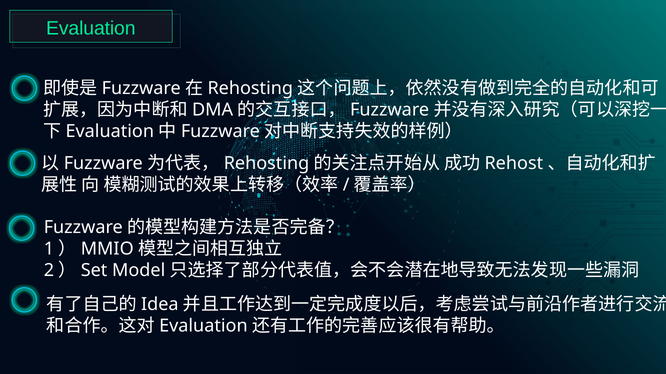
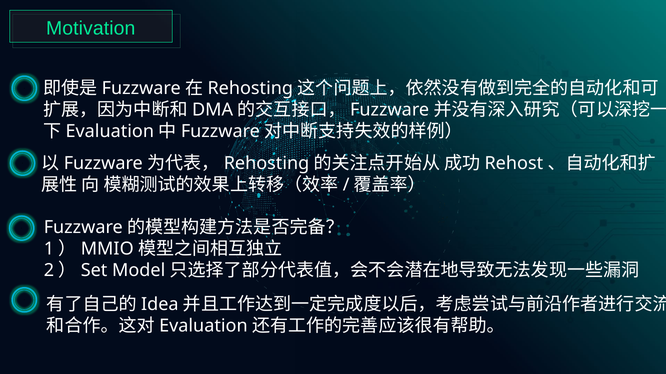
Evaluation at (91, 28): Evaluation -> Motivation
